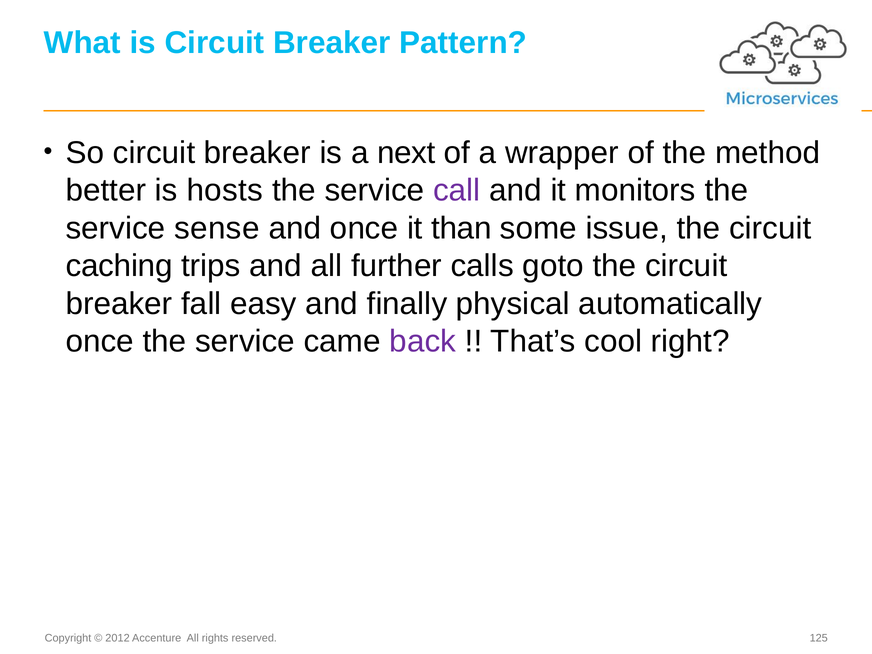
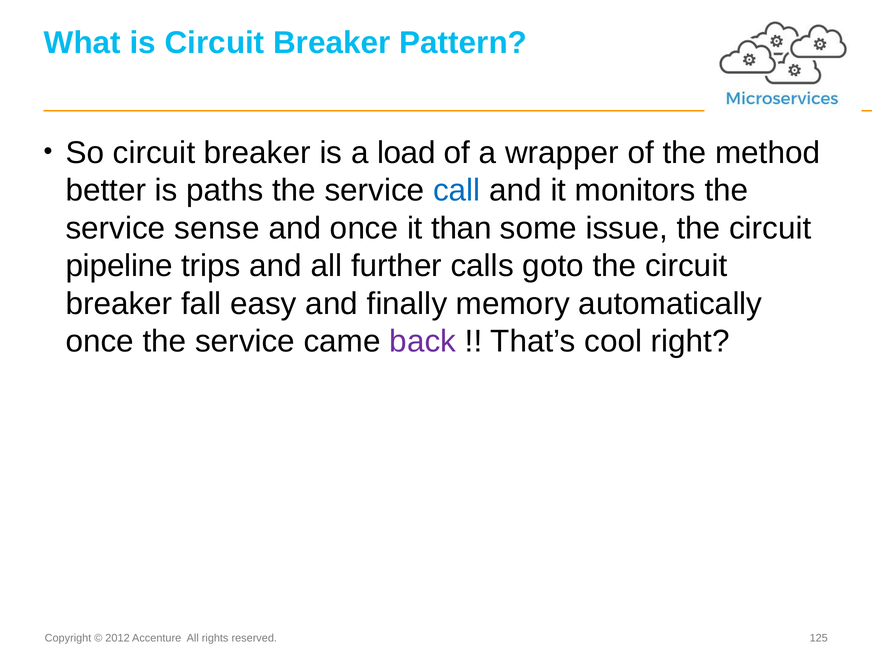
next: next -> load
hosts: hosts -> paths
call colour: purple -> blue
caching: caching -> pipeline
physical: physical -> memory
